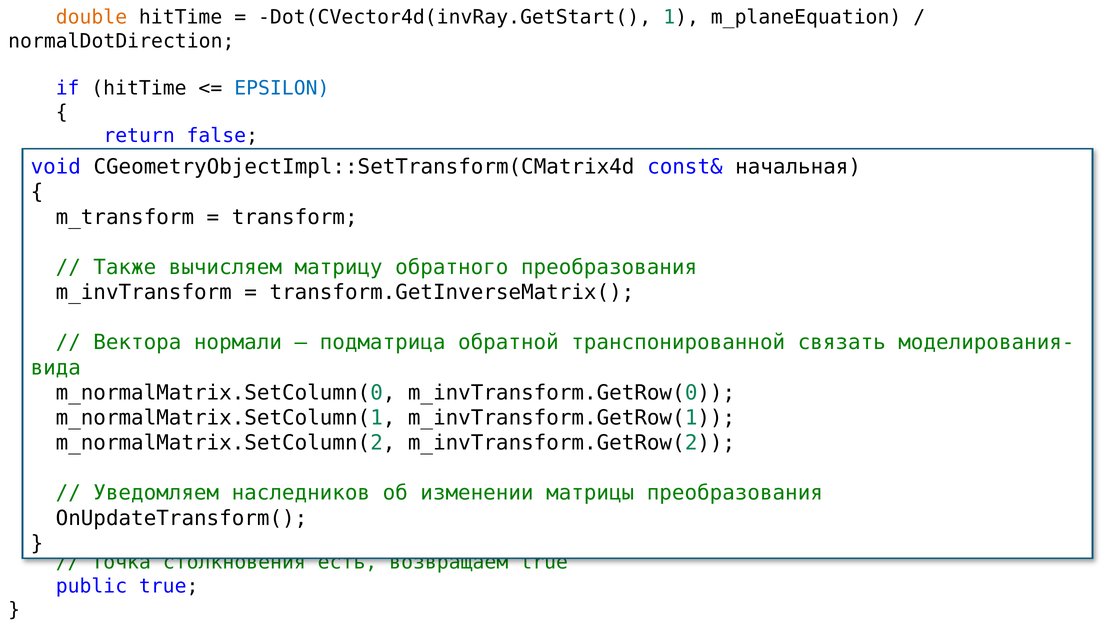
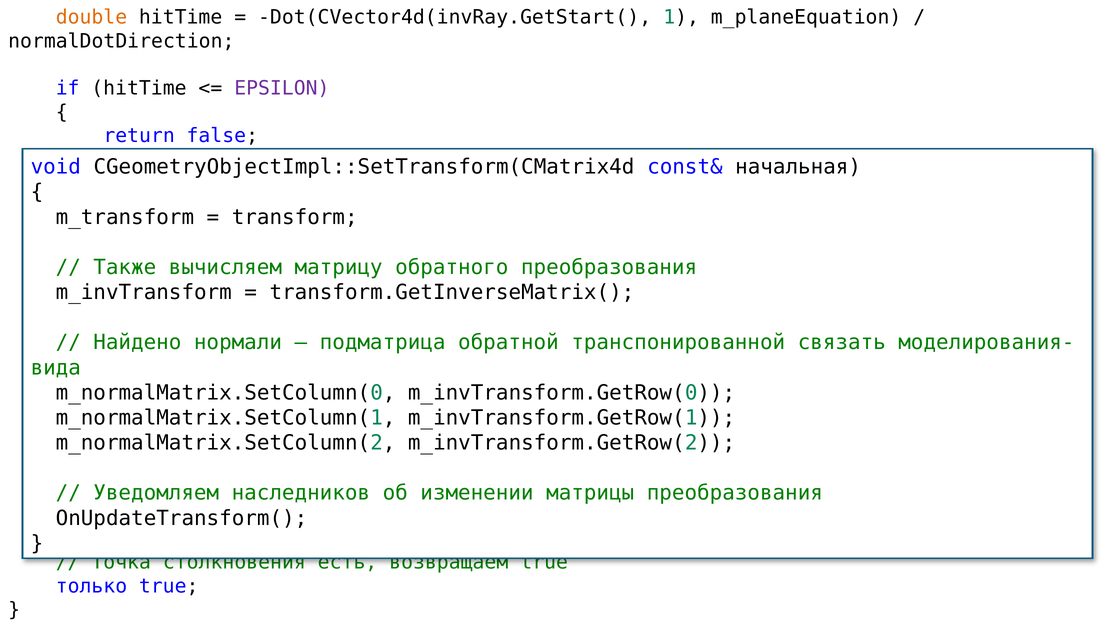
EPSILON colour: blue -> purple
Вектора: Вектора -> Найдено
public: public -> только
